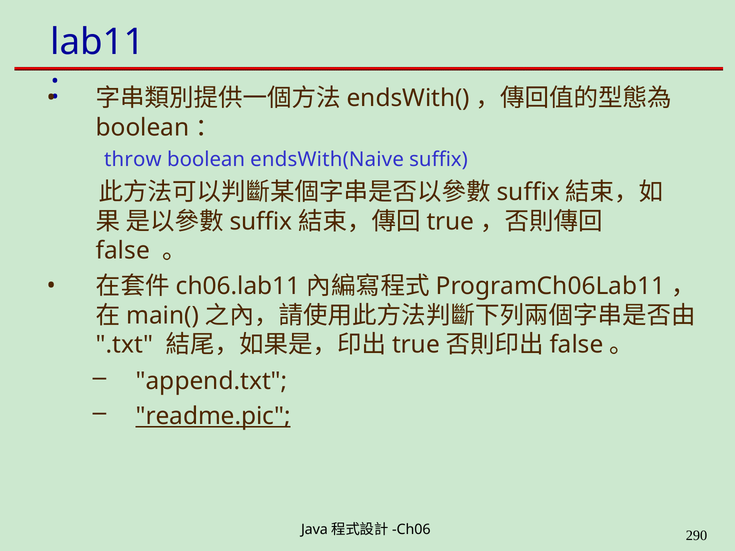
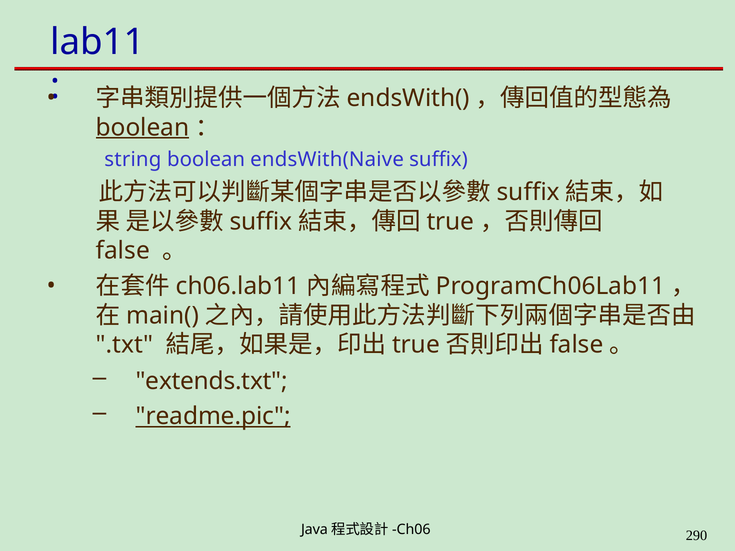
boolean at (143, 127) underline: none -> present
throw: throw -> string
append.txt: append.txt -> extends.txt
